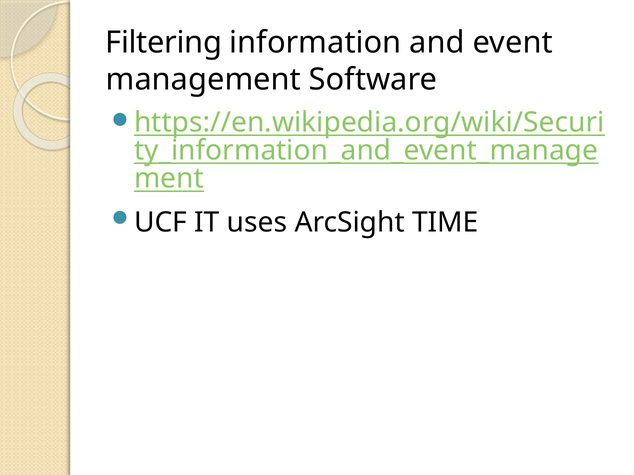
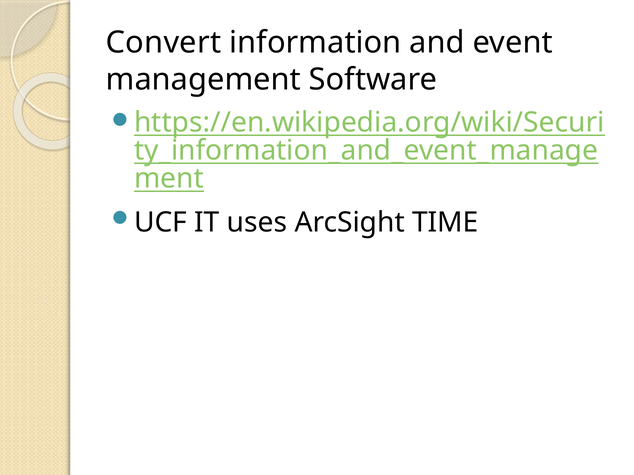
Filtering: Filtering -> Convert
